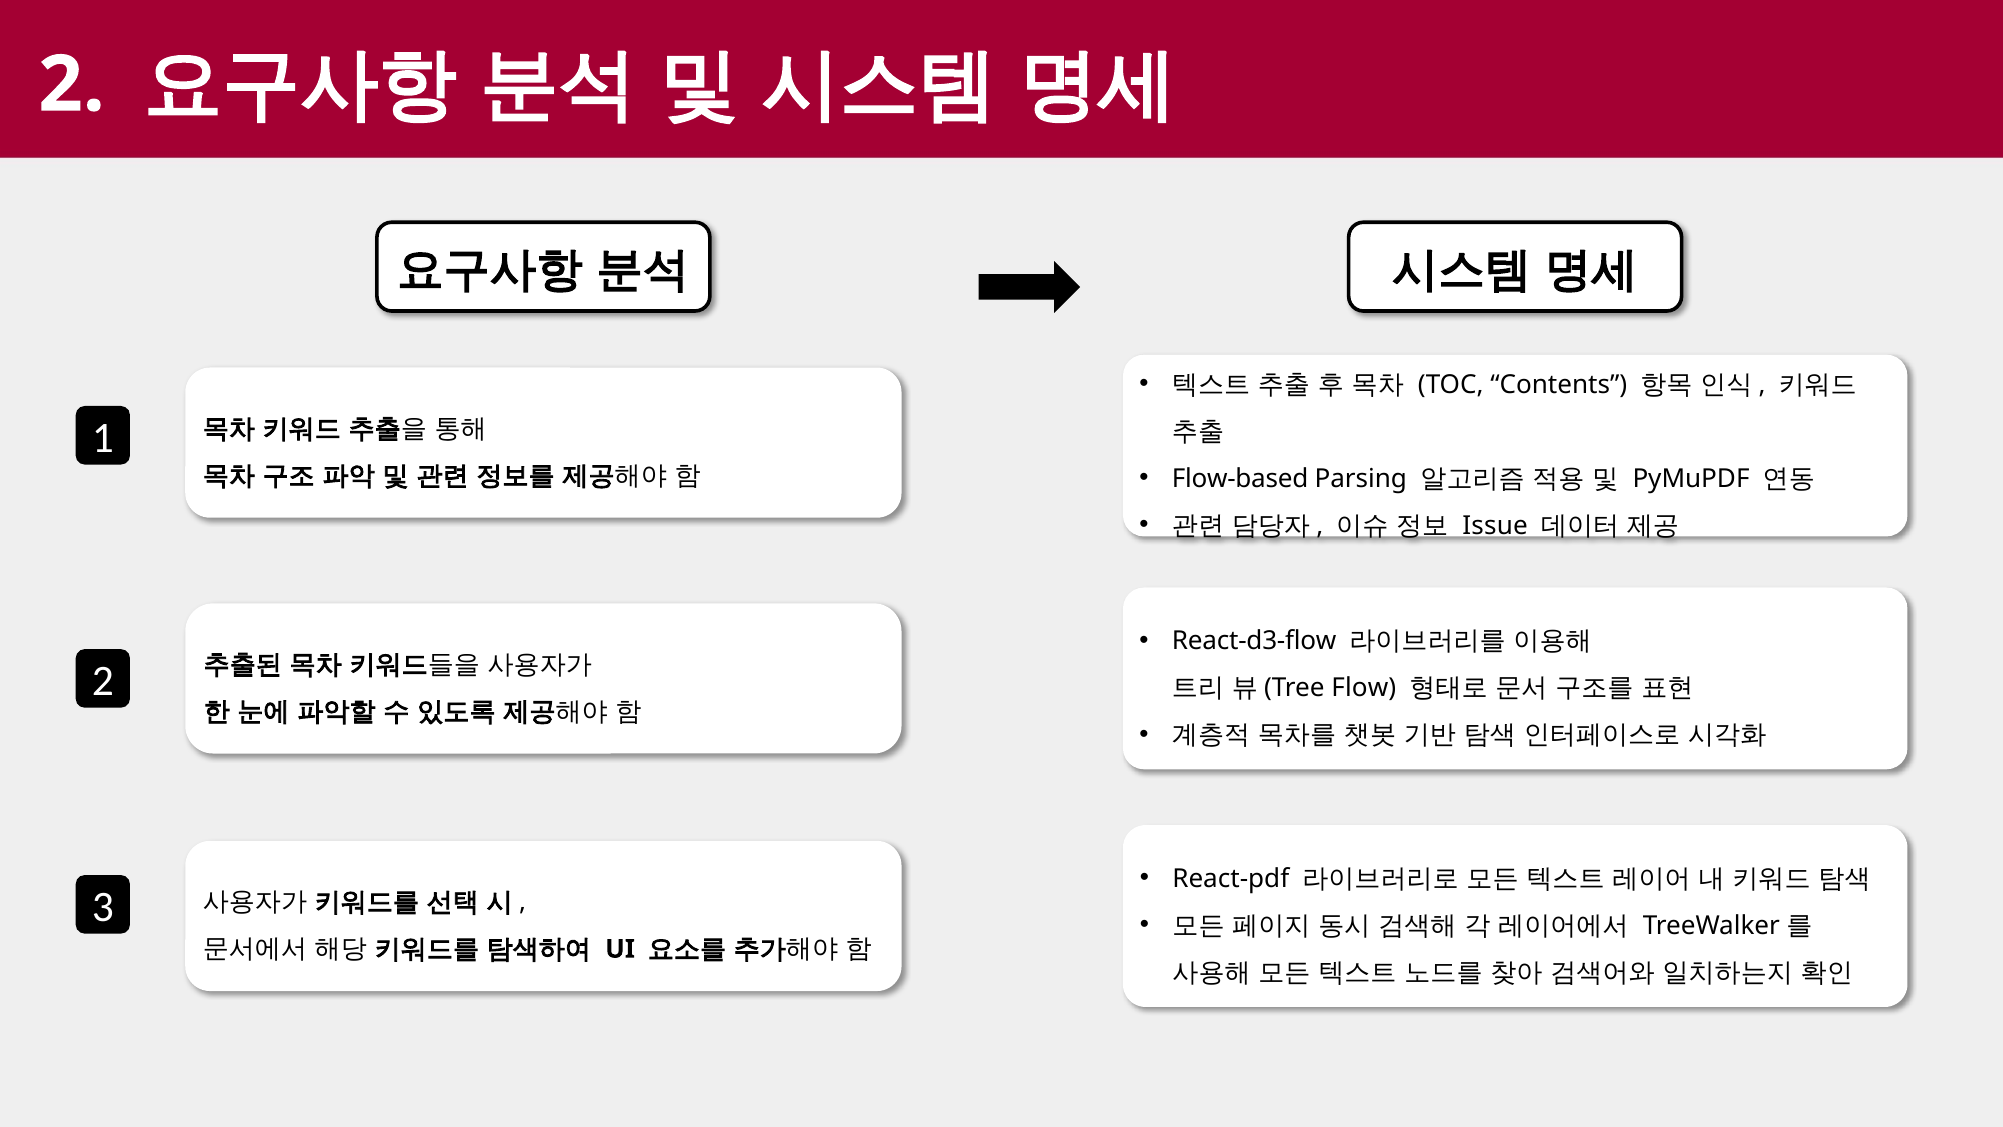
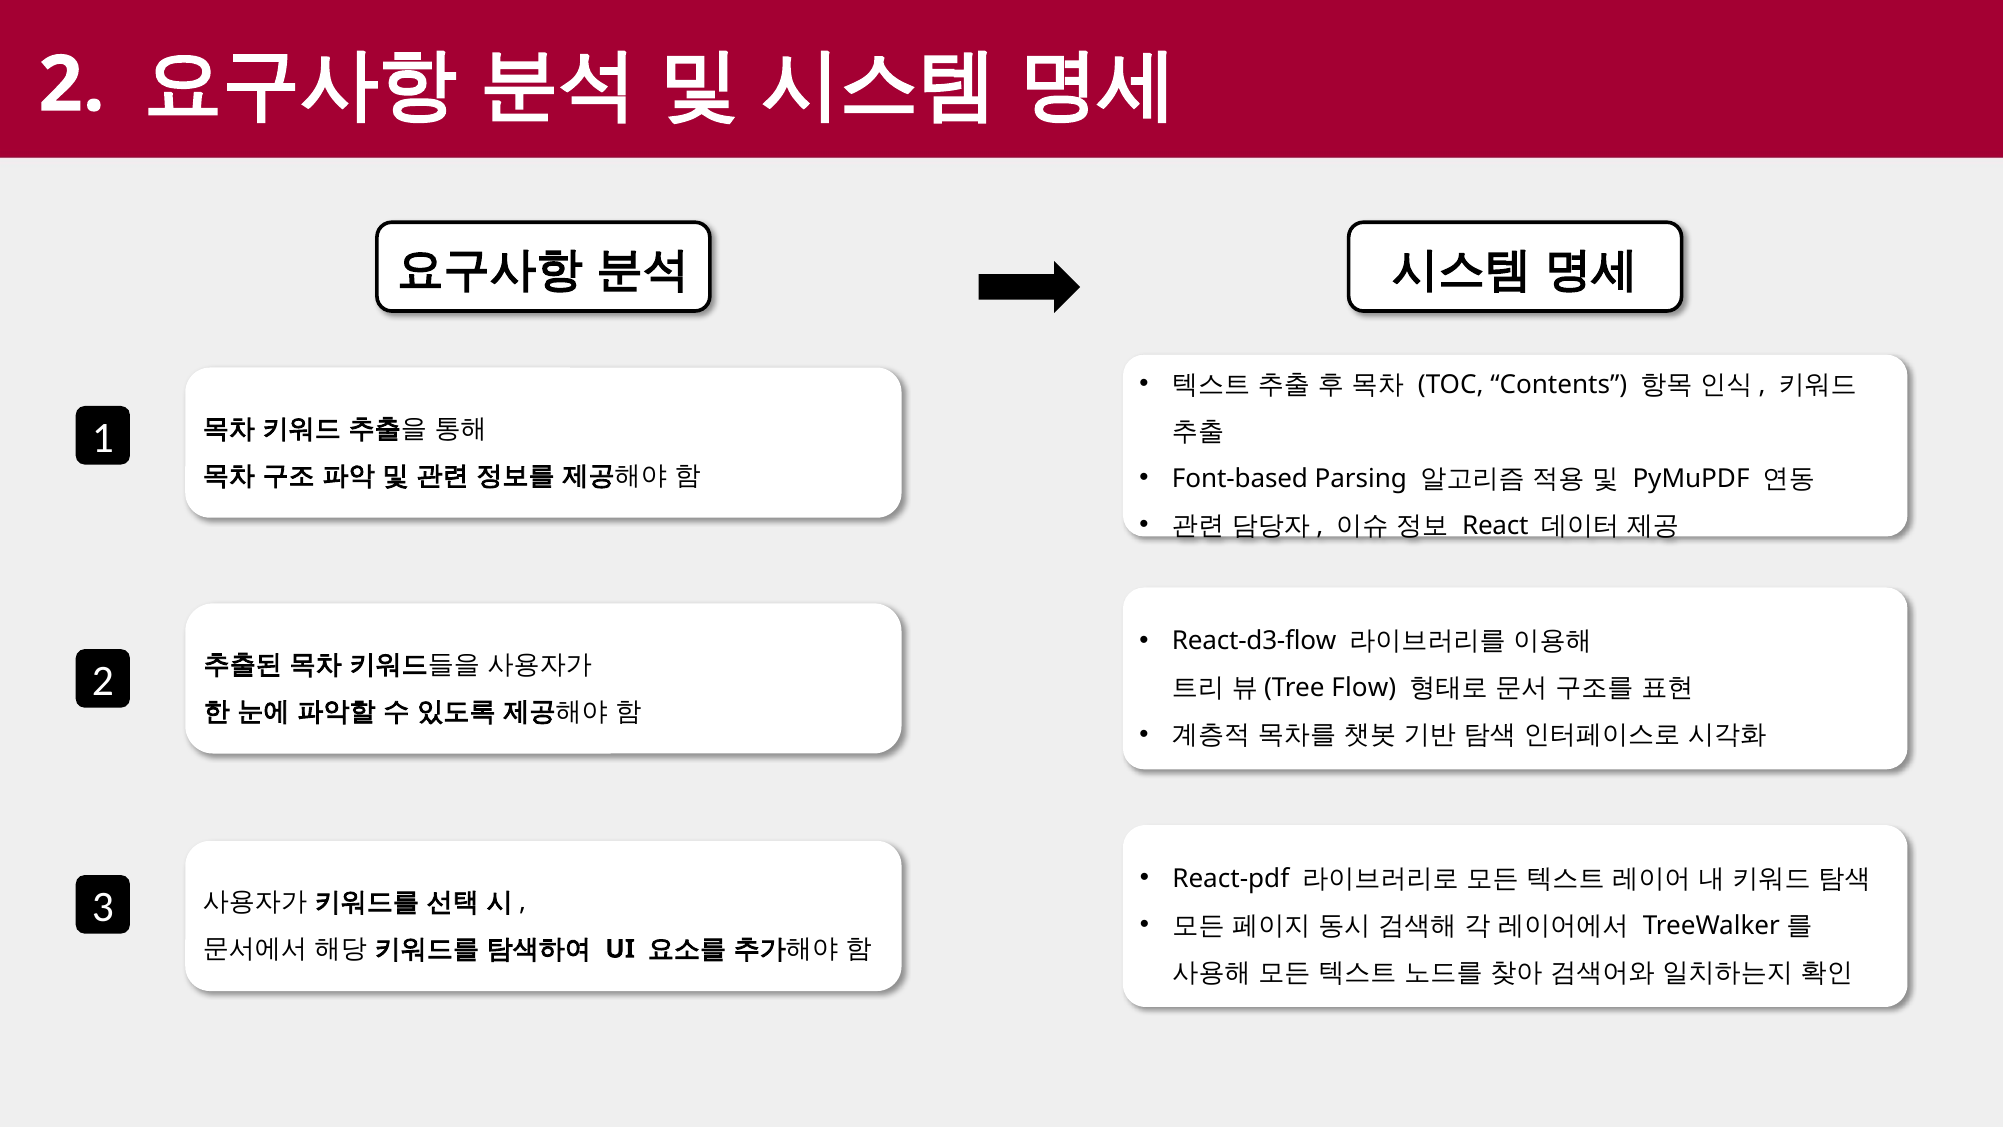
Flow-based: Flow-based -> Font-based
Issue: Issue -> React
